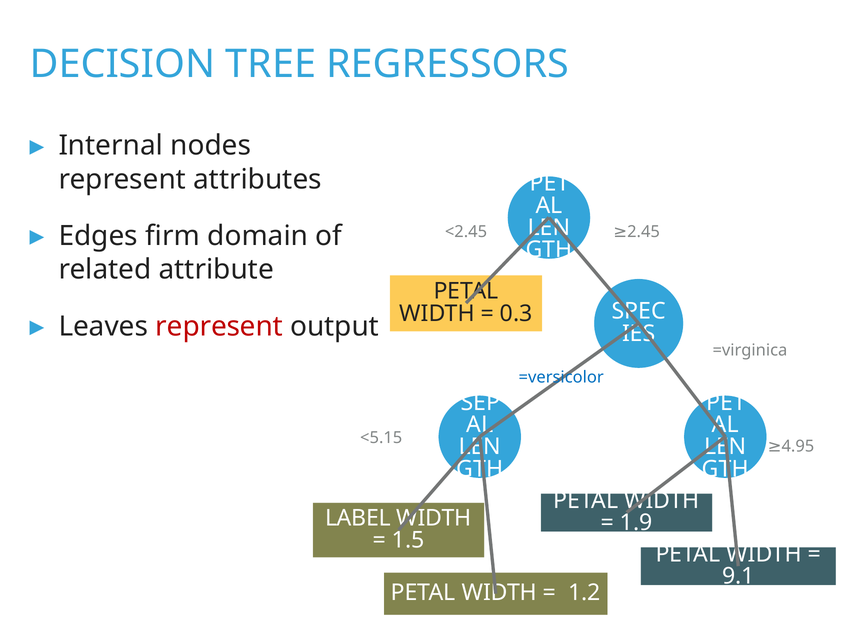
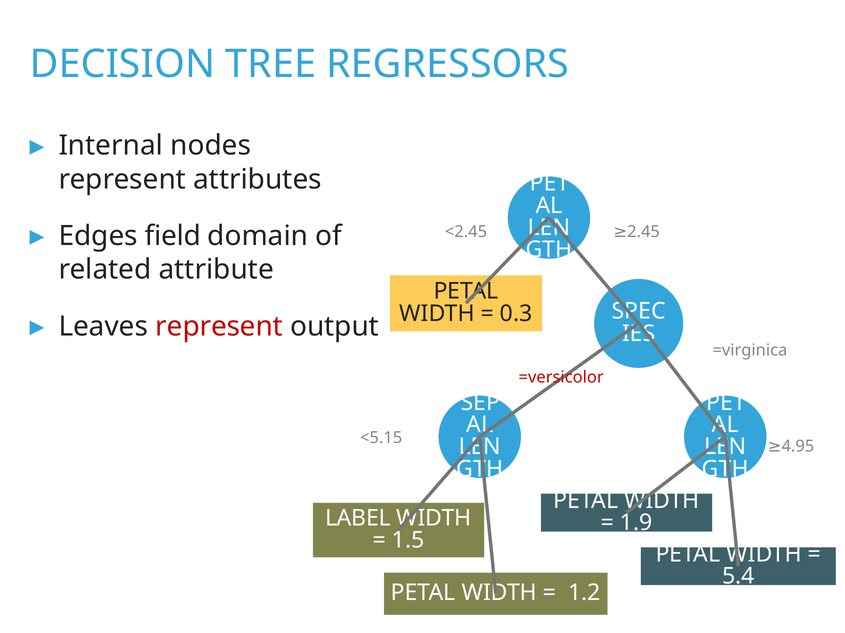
firm: firm -> field
=versicolor colour: blue -> red
9.1: 9.1 -> 5.4
